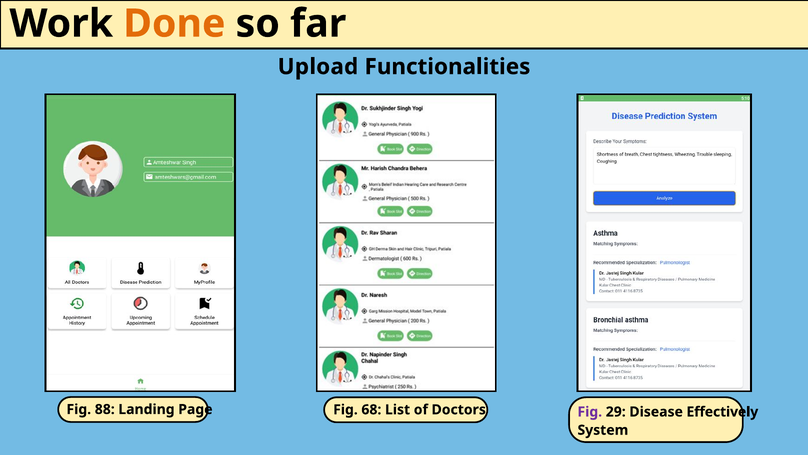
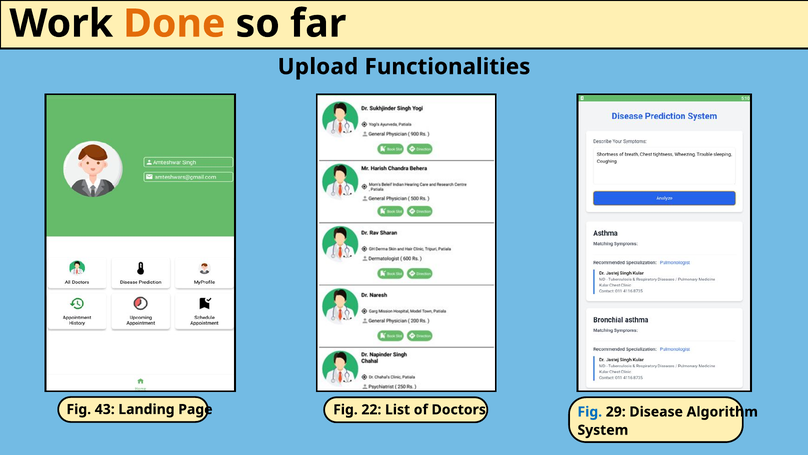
88: 88 -> 43
68: 68 -> 22
Fig at (590, 411) colour: purple -> blue
Effectively: Effectively -> Algorithm
